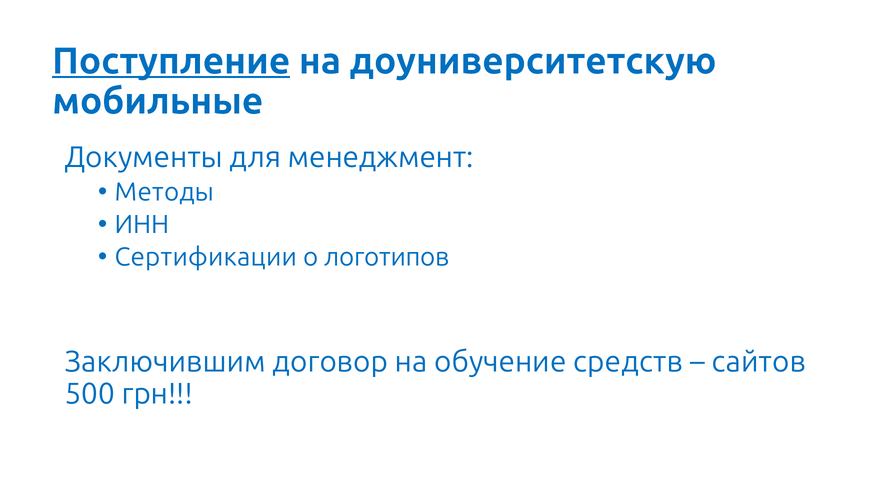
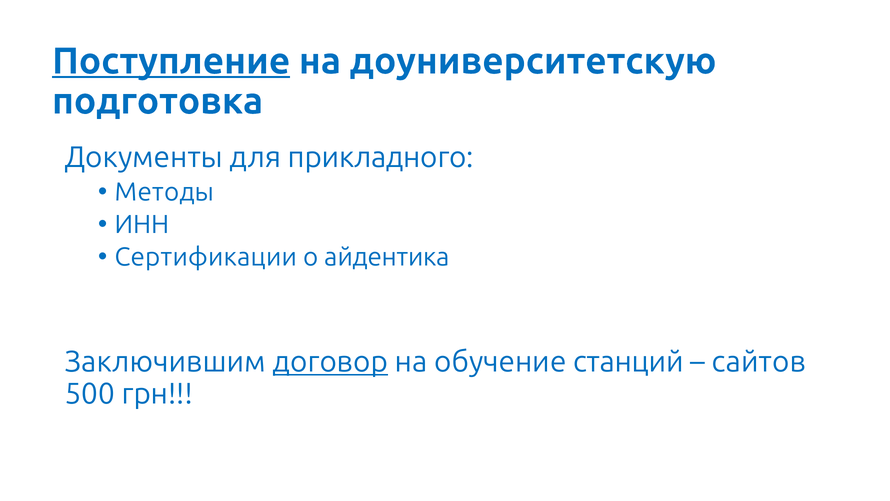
мобильные: мобильные -> подготовка
менеджмент: менеджмент -> прикладного
логотипов: логотипов -> айдентика
договор underline: none -> present
средств: средств -> станций
